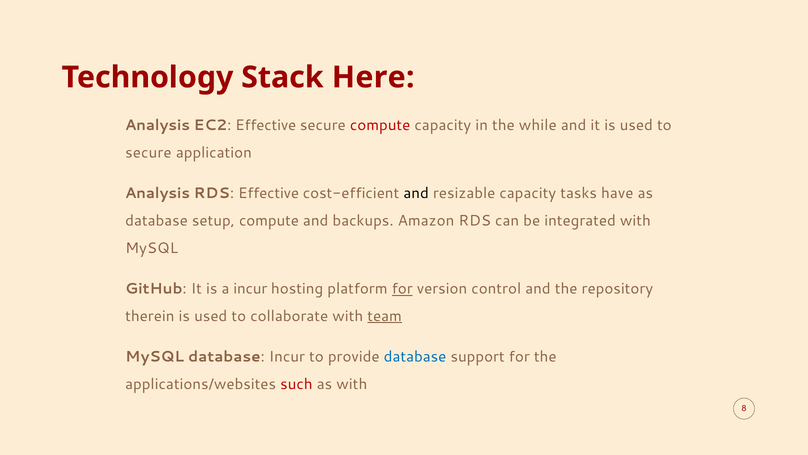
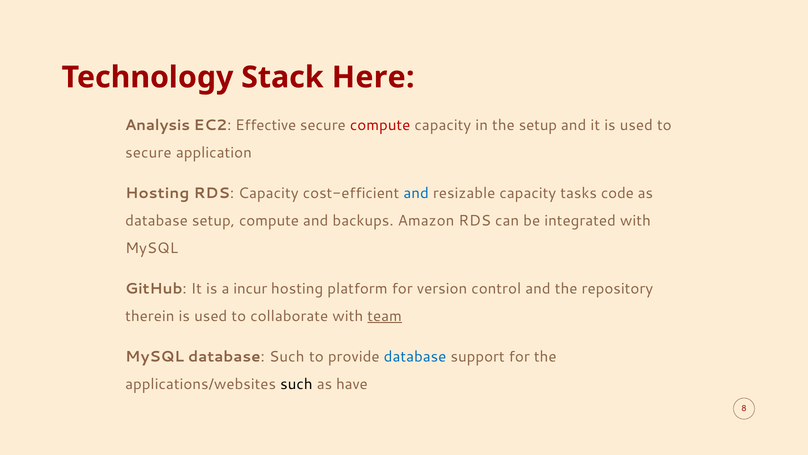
the while: while -> setup
Analysis at (157, 193): Analysis -> Hosting
RDS Effective: Effective -> Capacity
and at (416, 193) colour: black -> blue
have: have -> code
for at (402, 289) underline: present -> none
database Incur: Incur -> Such
such at (296, 384) colour: red -> black
as with: with -> have
